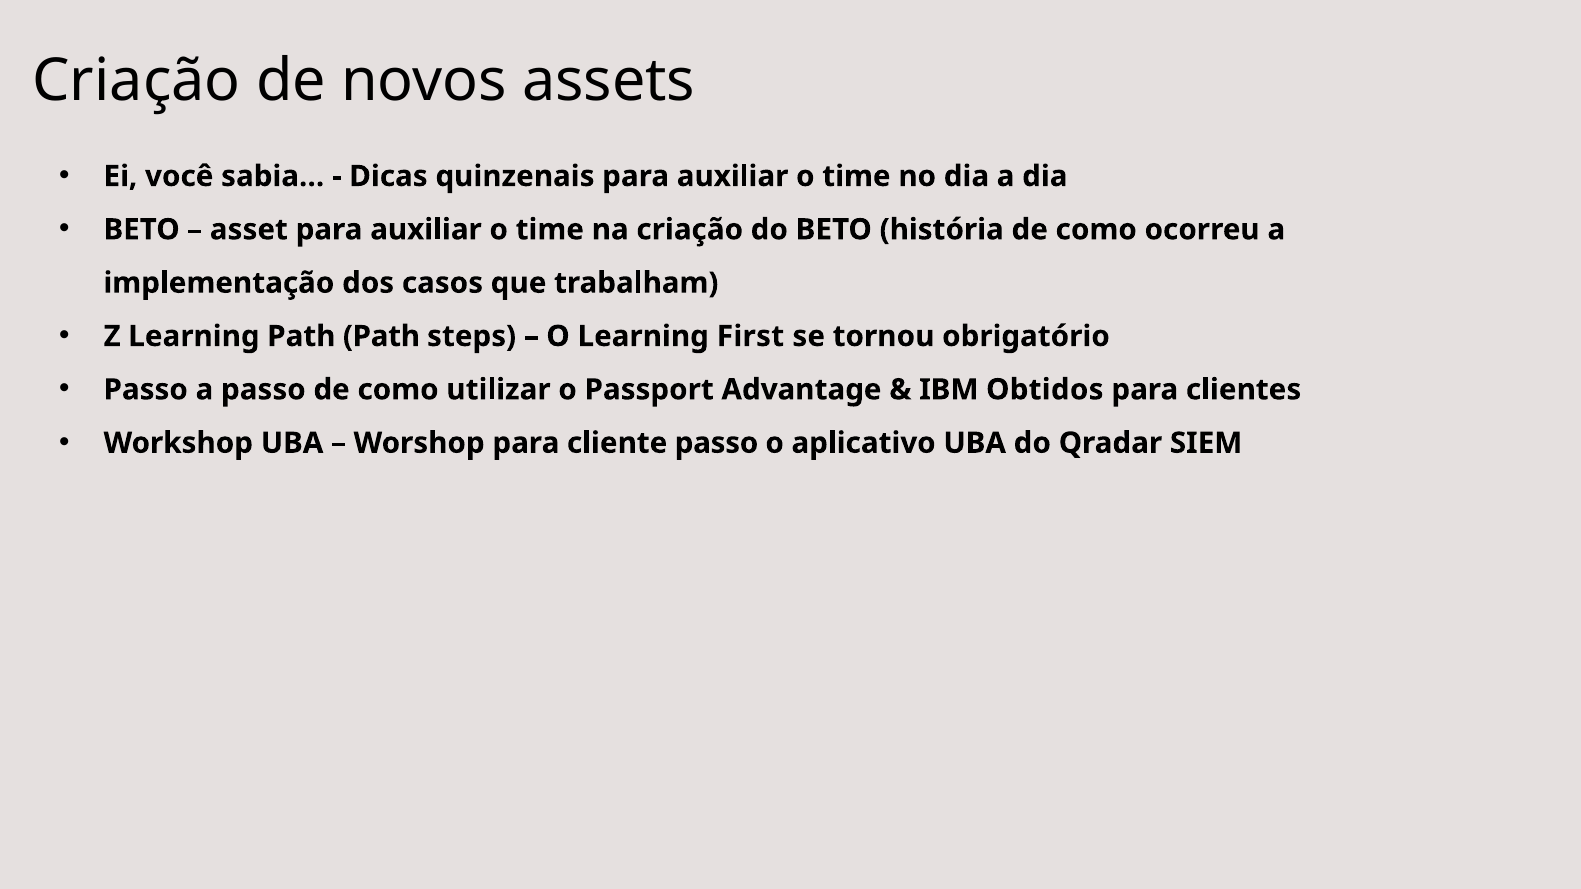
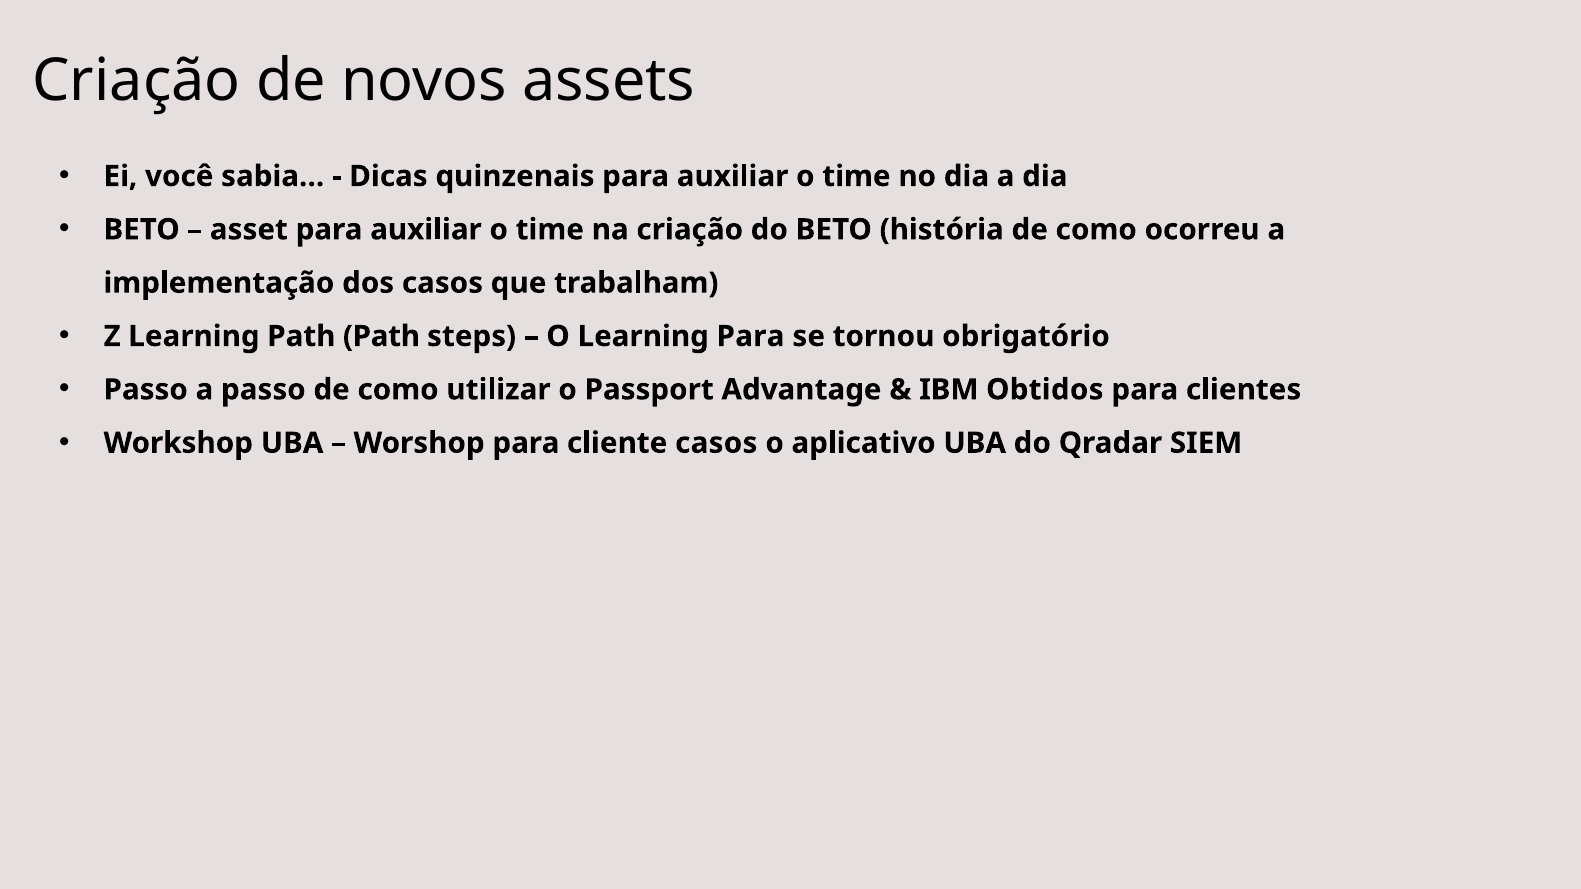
Learning First: First -> Para
cliente passo: passo -> casos
